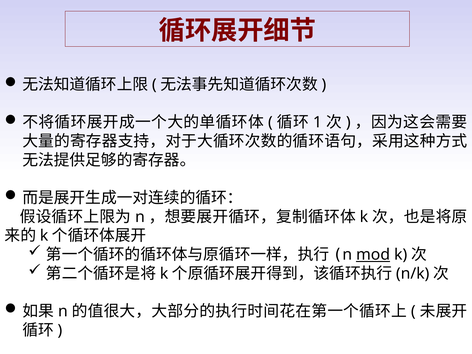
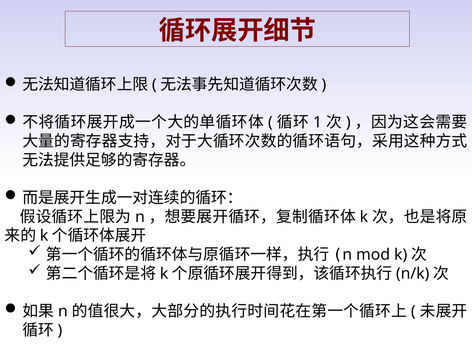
mod underline: present -> none
